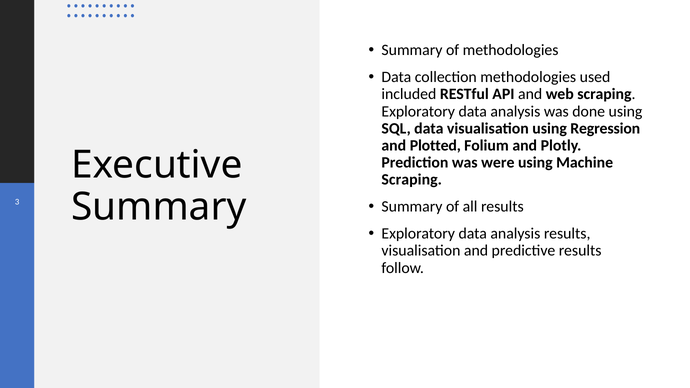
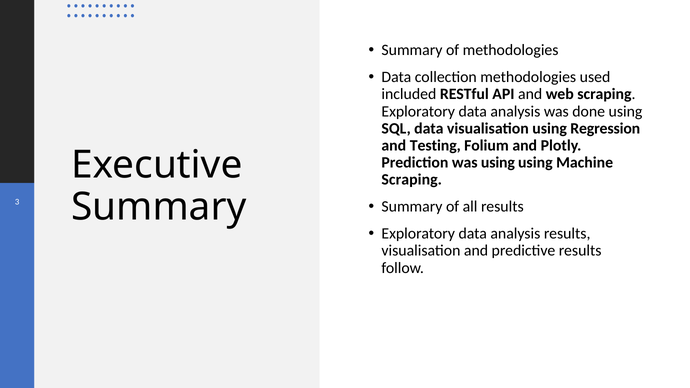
Plotted: Plotted -> Testing
was were: were -> using
